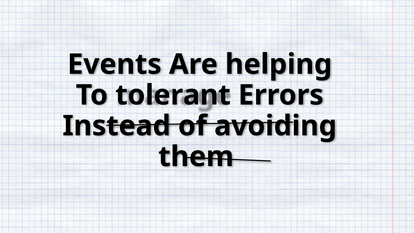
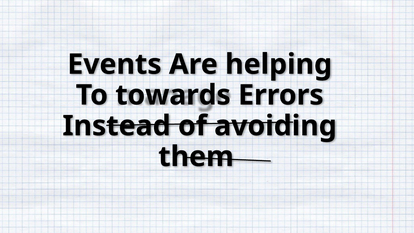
tolerant: tolerant -> towards
